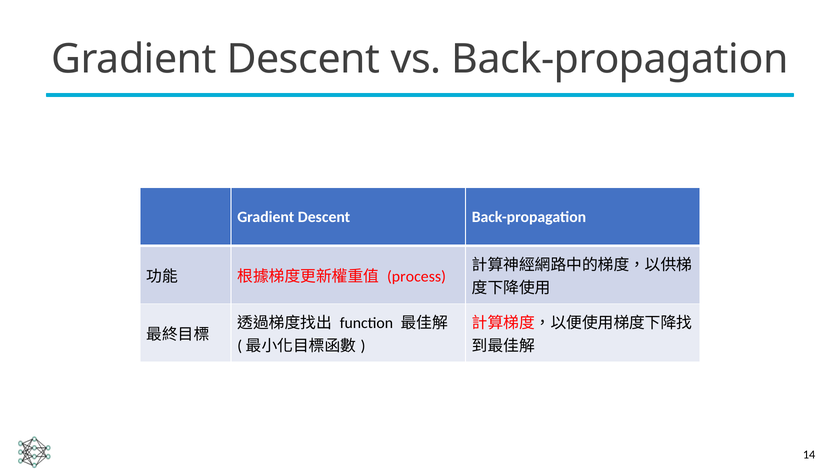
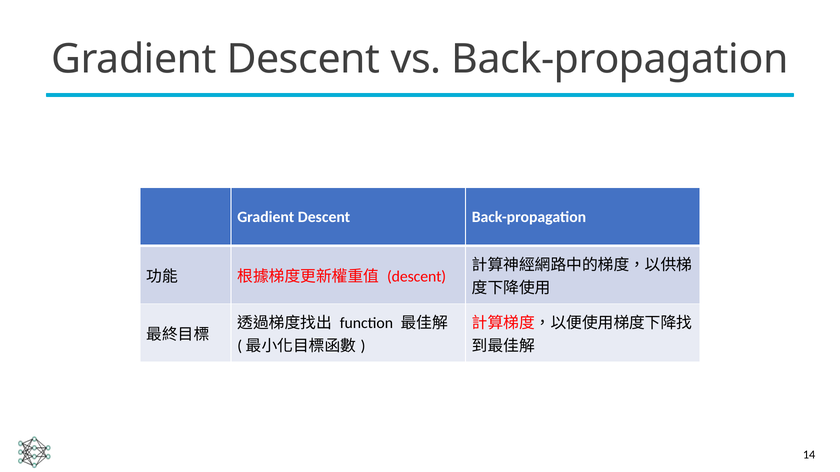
process at (417, 277): process -> descent
